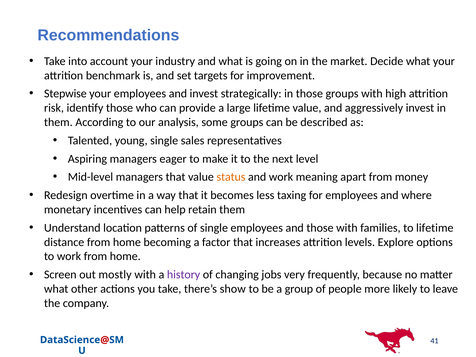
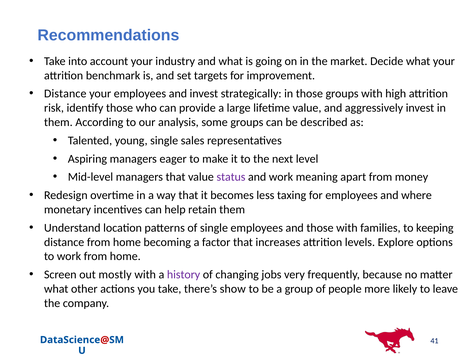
Stepwise at (65, 94): Stepwise -> Distance
status colour: orange -> purple
to lifetime: lifetime -> keeping
